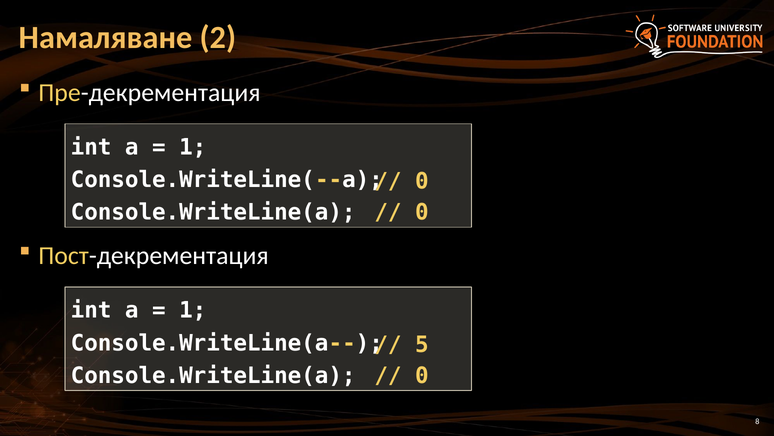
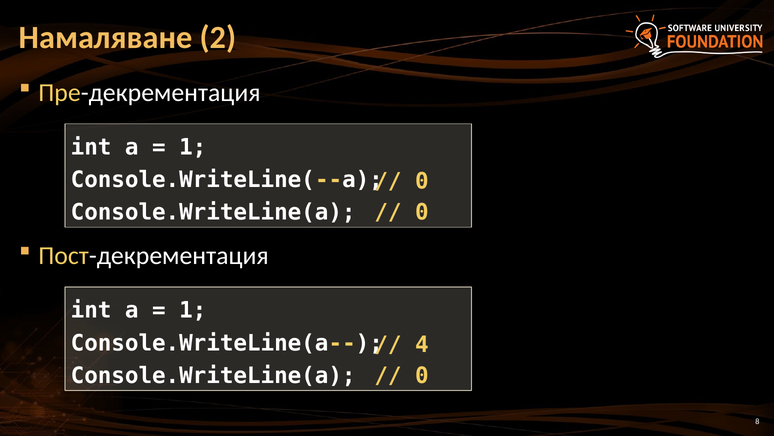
5: 5 -> 4
